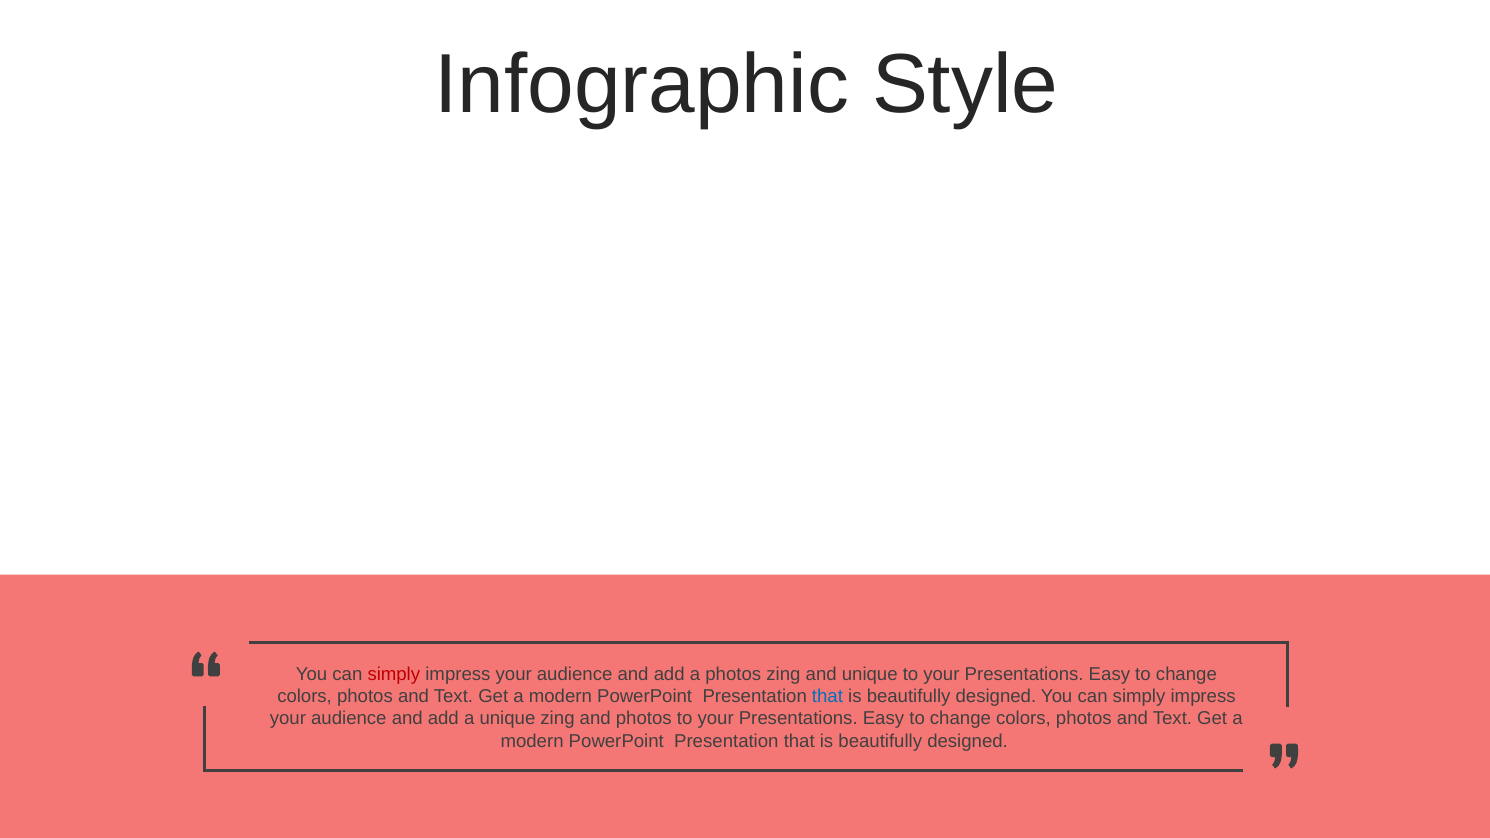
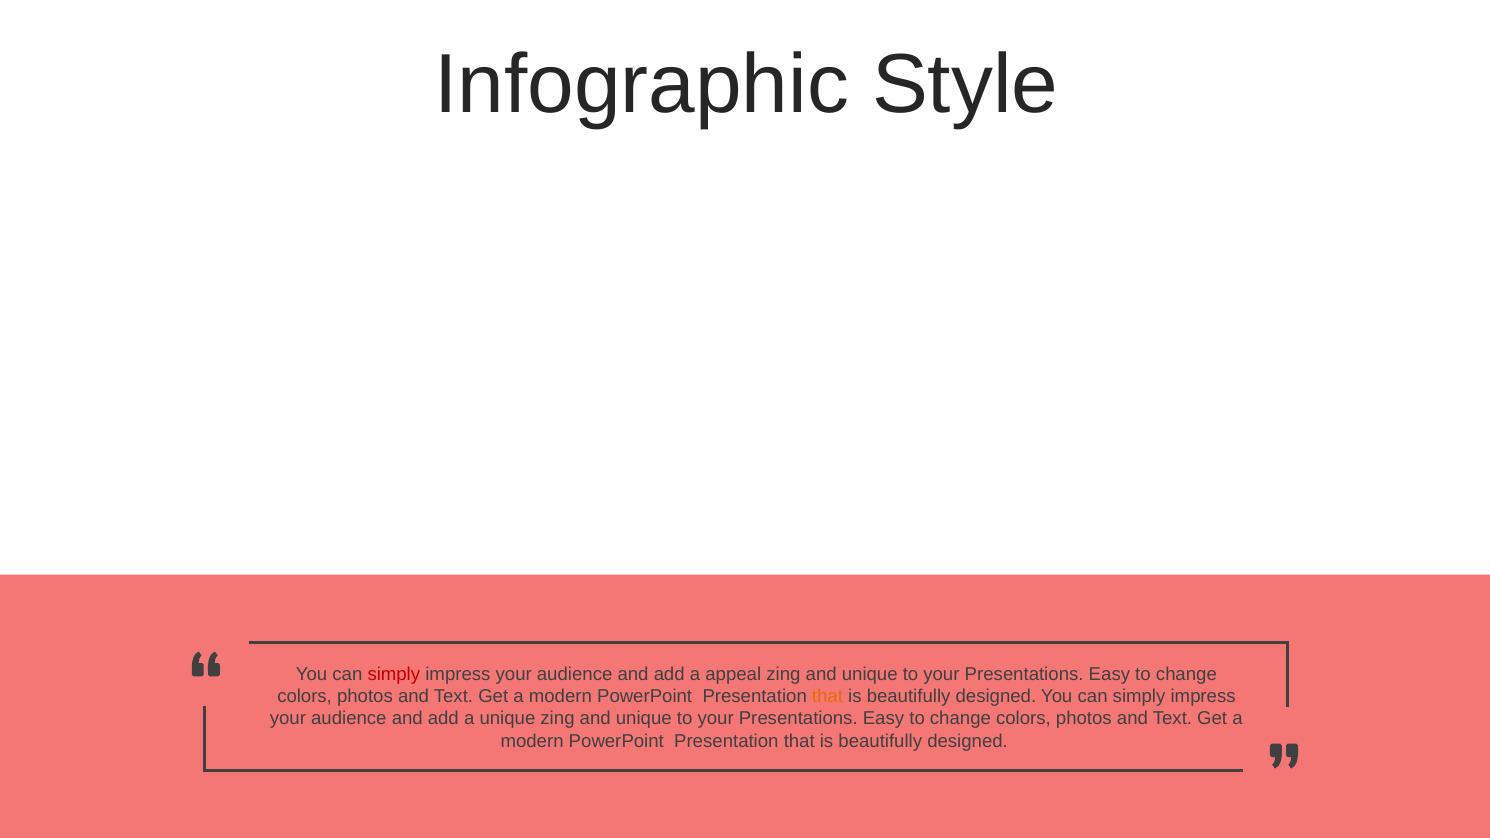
a photos: photos -> appeal
that at (827, 697) colour: blue -> orange
unique zing and photos: photos -> unique
